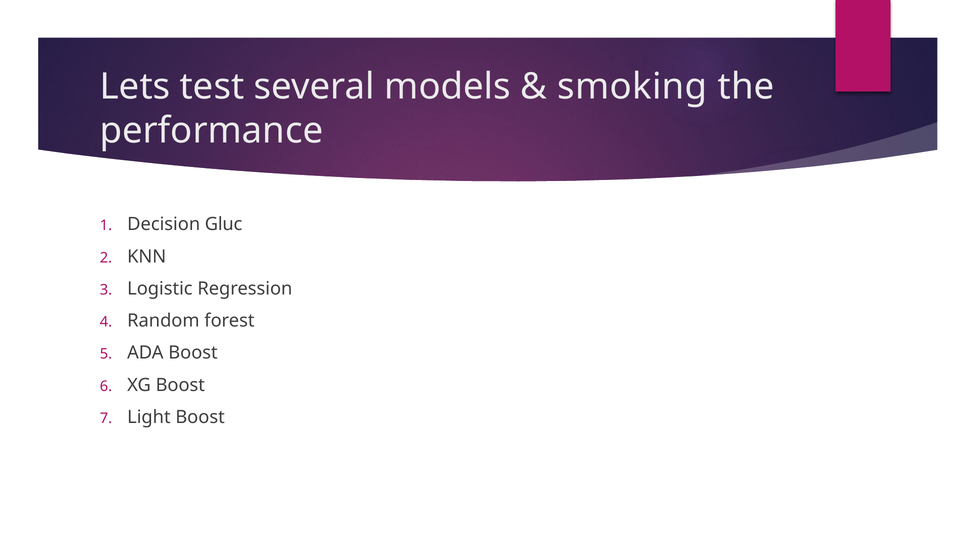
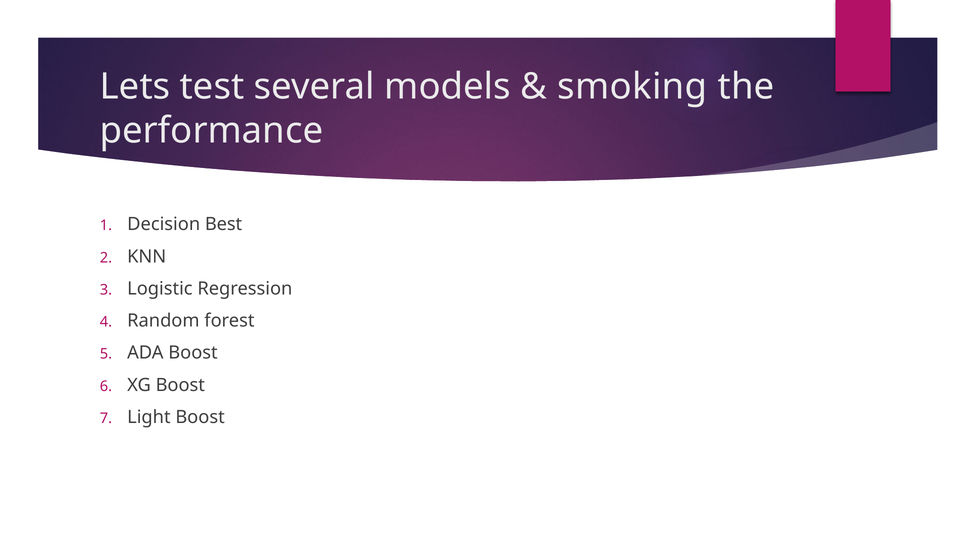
Gluc: Gluc -> Best
